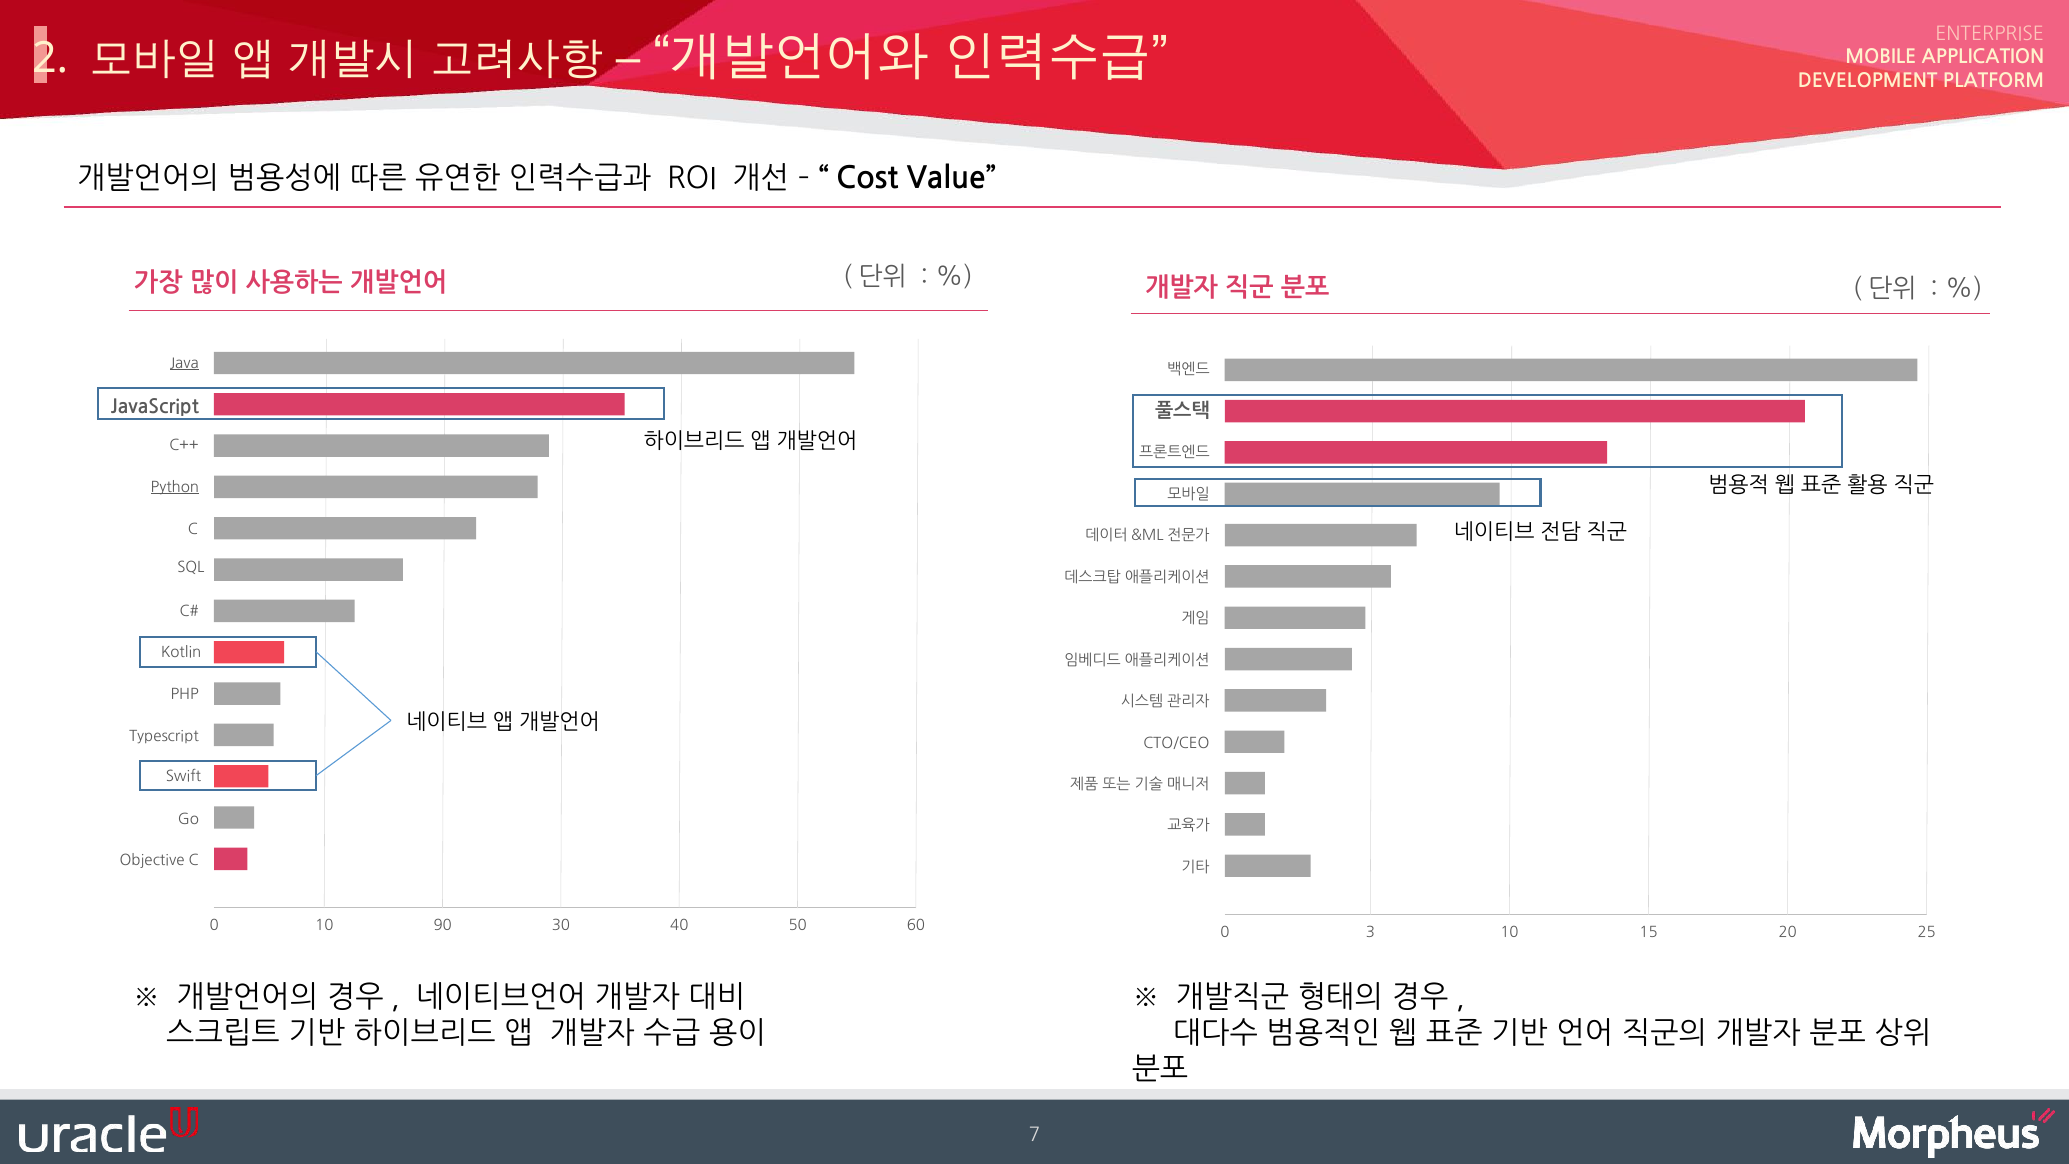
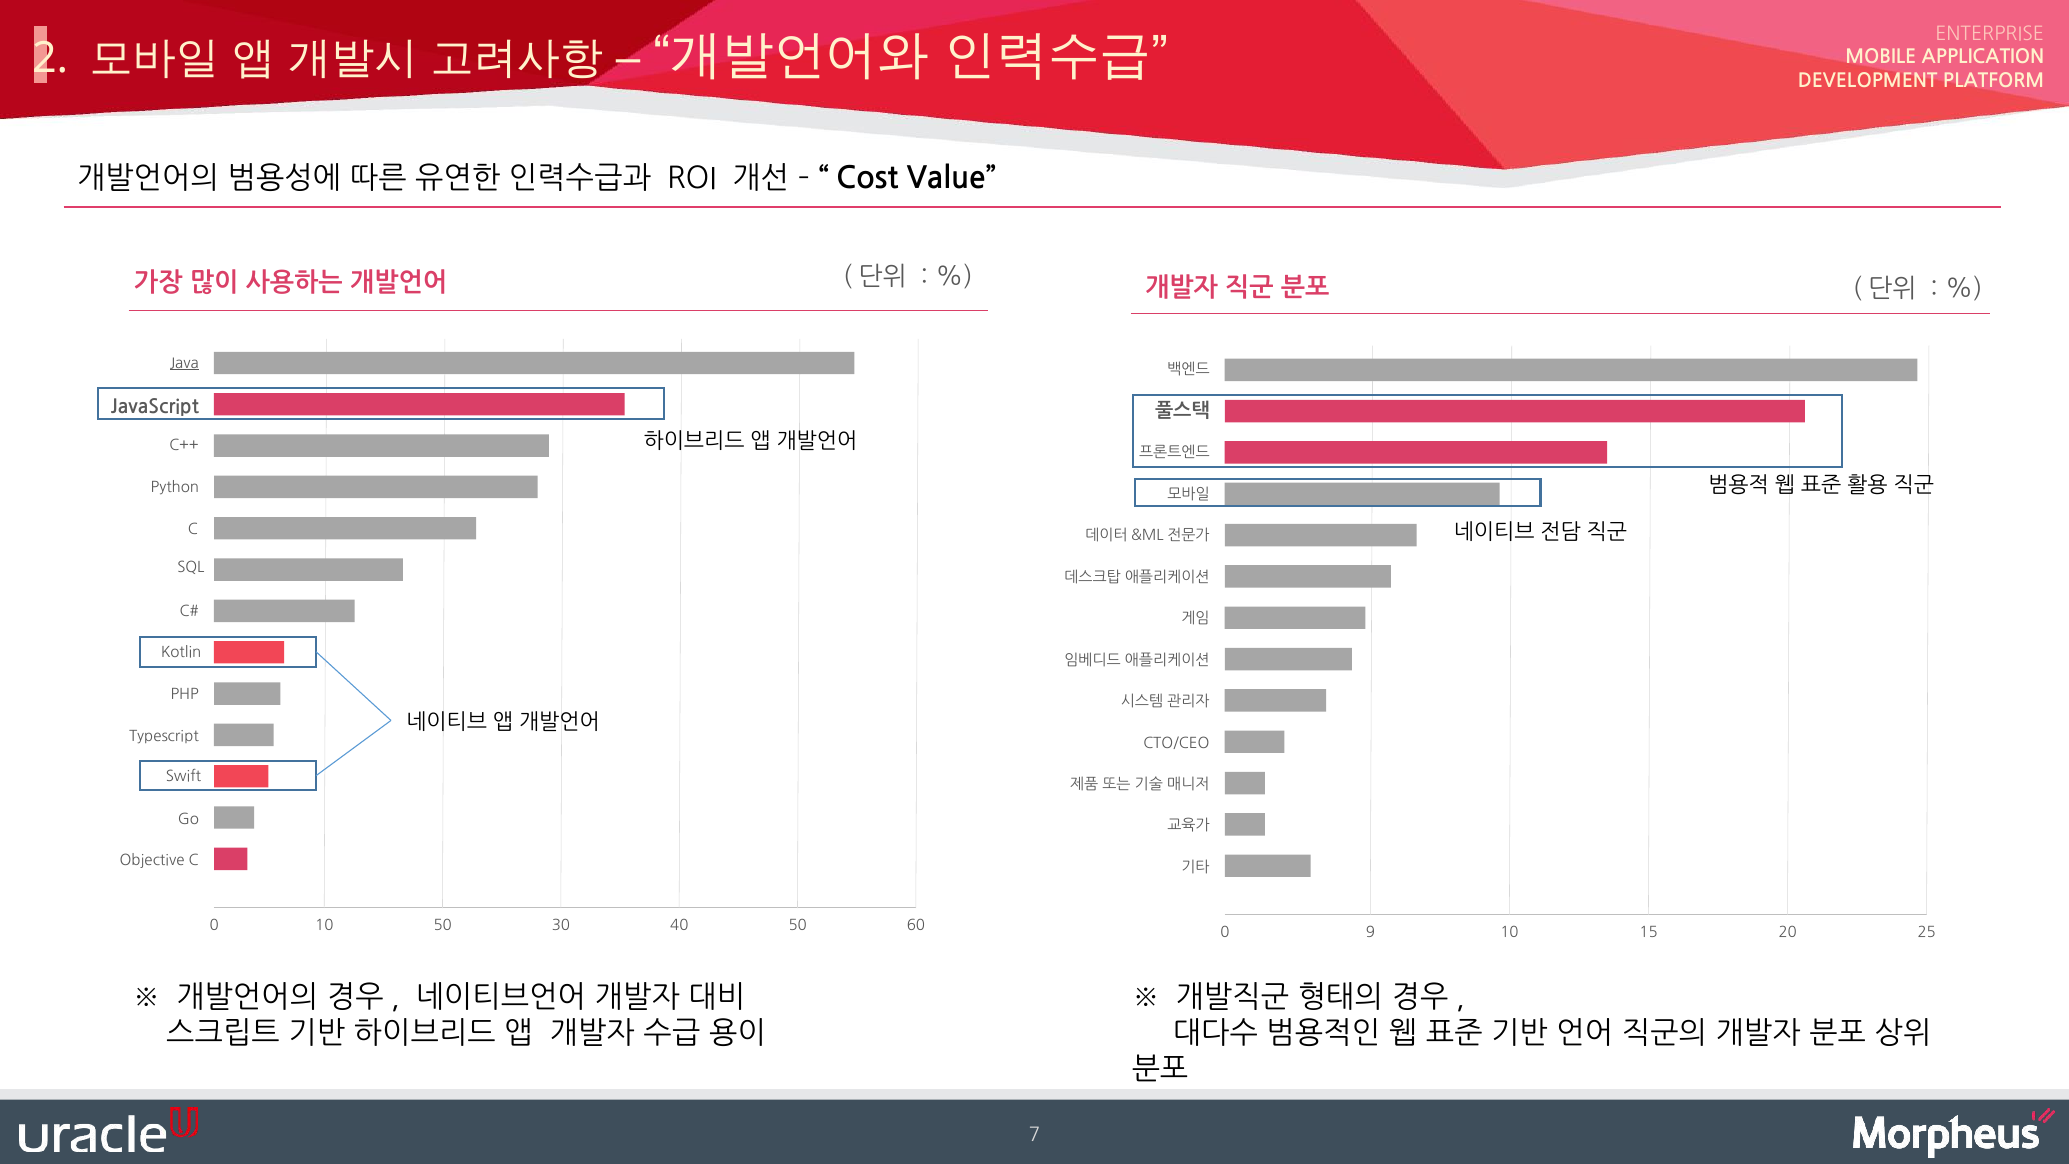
Python underline: present -> none
10 90: 90 -> 50
3: 3 -> 9
